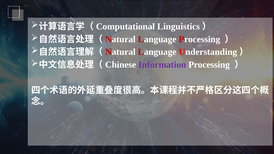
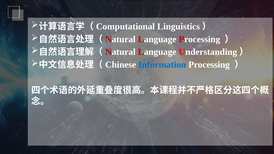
Information colour: purple -> blue
